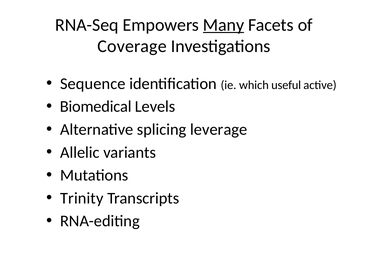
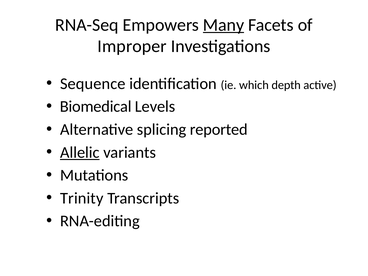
Coverage: Coverage -> Improper
useful: useful -> depth
leverage: leverage -> reported
Allelic underline: none -> present
